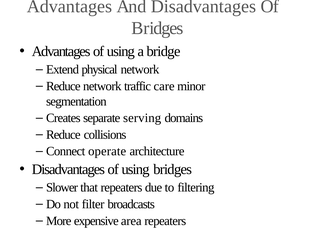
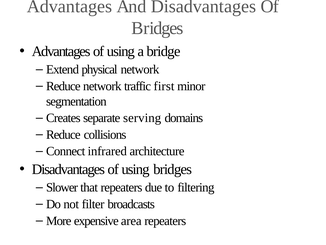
care: care -> first
operate: operate -> infrared
